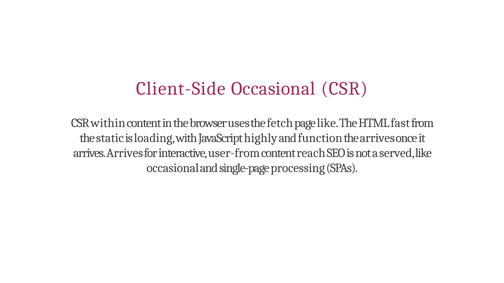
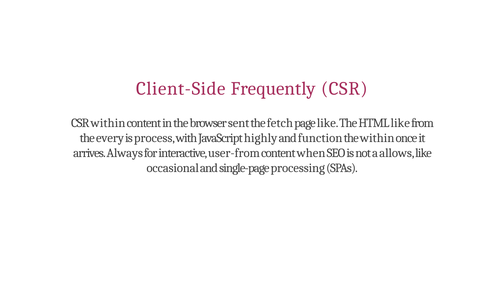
Client-Side Occasional: Occasional -> Frequently
uses: uses -> sent
HTML fast: fast -> like
static: static -> every
loading: loading -> process
the arrives: arrives -> within
arrives Arrives: Arrives -> Always
reach: reach -> when
served: served -> allows
